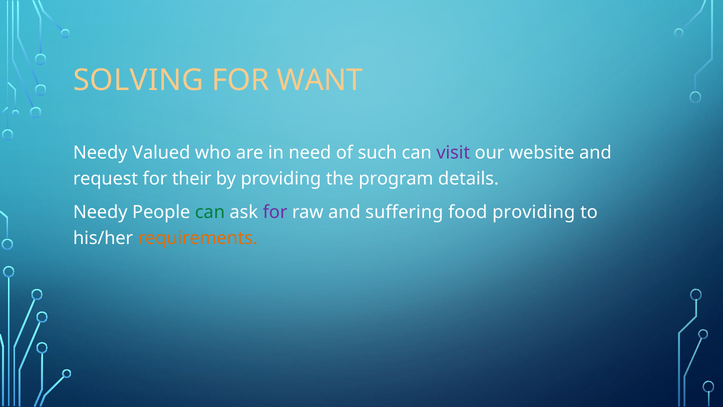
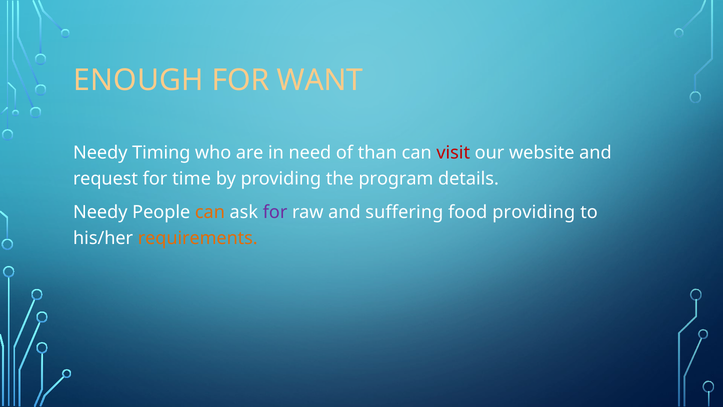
SOLVING: SOLVING -> ENOUGH
Valued: Valued -> Timing
such: such -> than
visit colour: purple -> red
their: their -> time
can at (210, 212) colour: green -> orange
